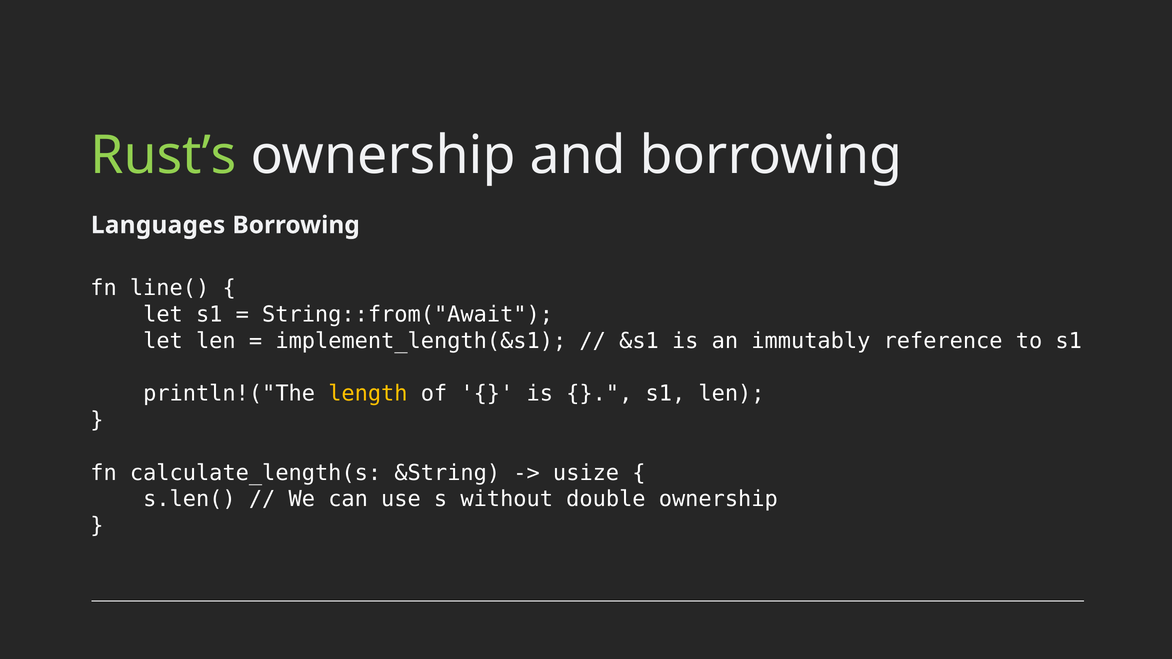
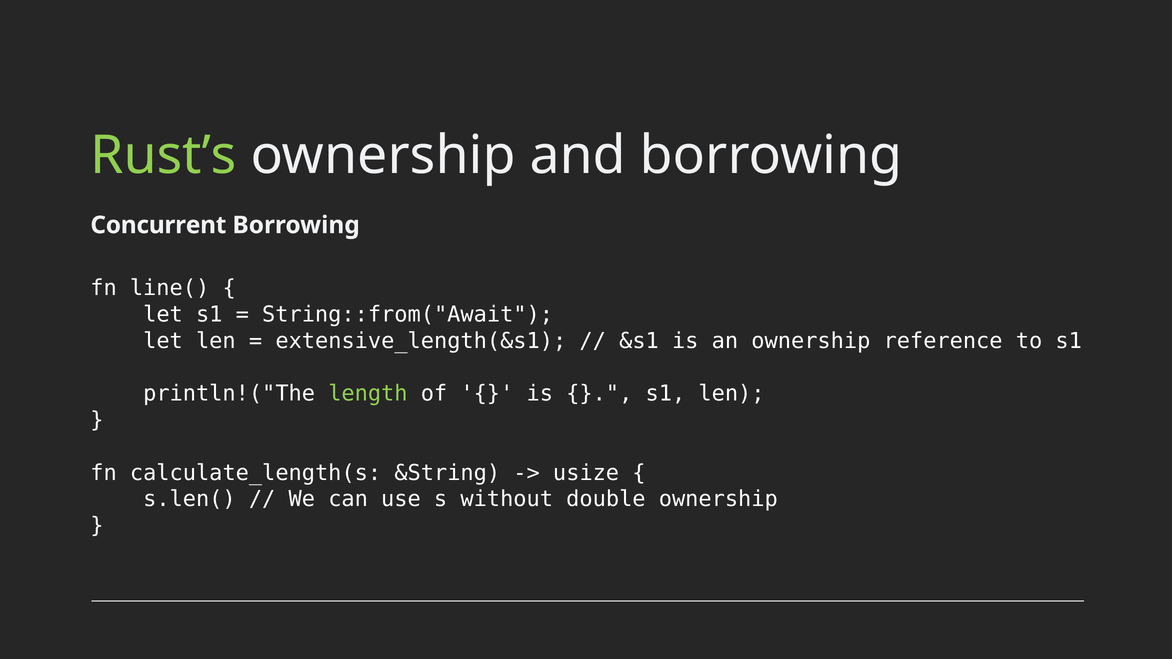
Languages: Languages -> Concurrent
implement_length(&s1: implement_length(&s1 -> extensive_length(&s1
an immutably: immutably -> ownership
length colour: yellow -> light green
